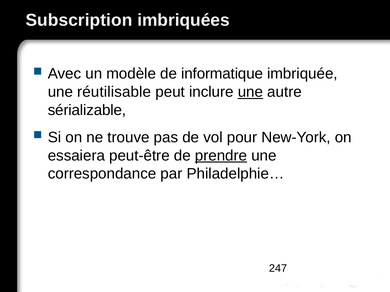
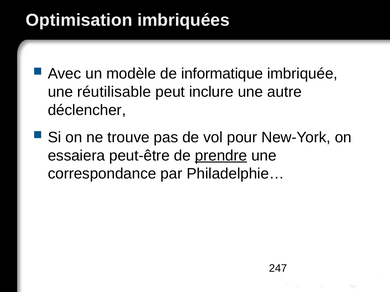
Subscription: Subscription -> Optimisation
une at (250, 92) underline: present -> none
sérializable: sérializable -> déclencher
